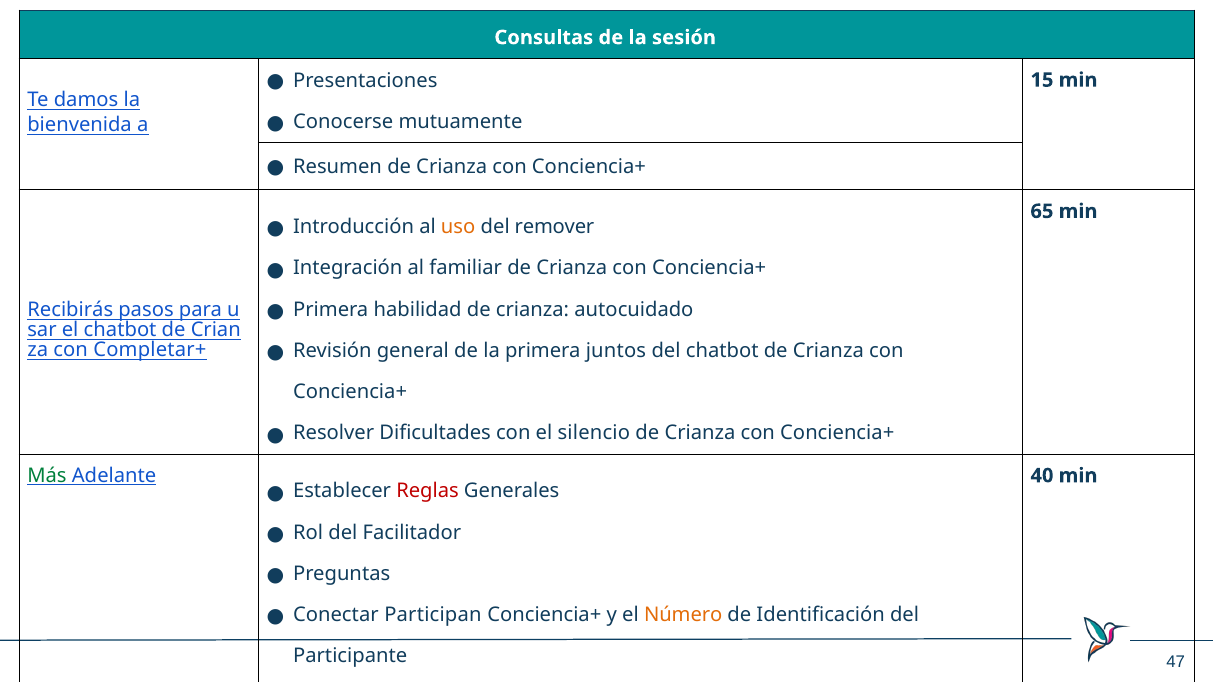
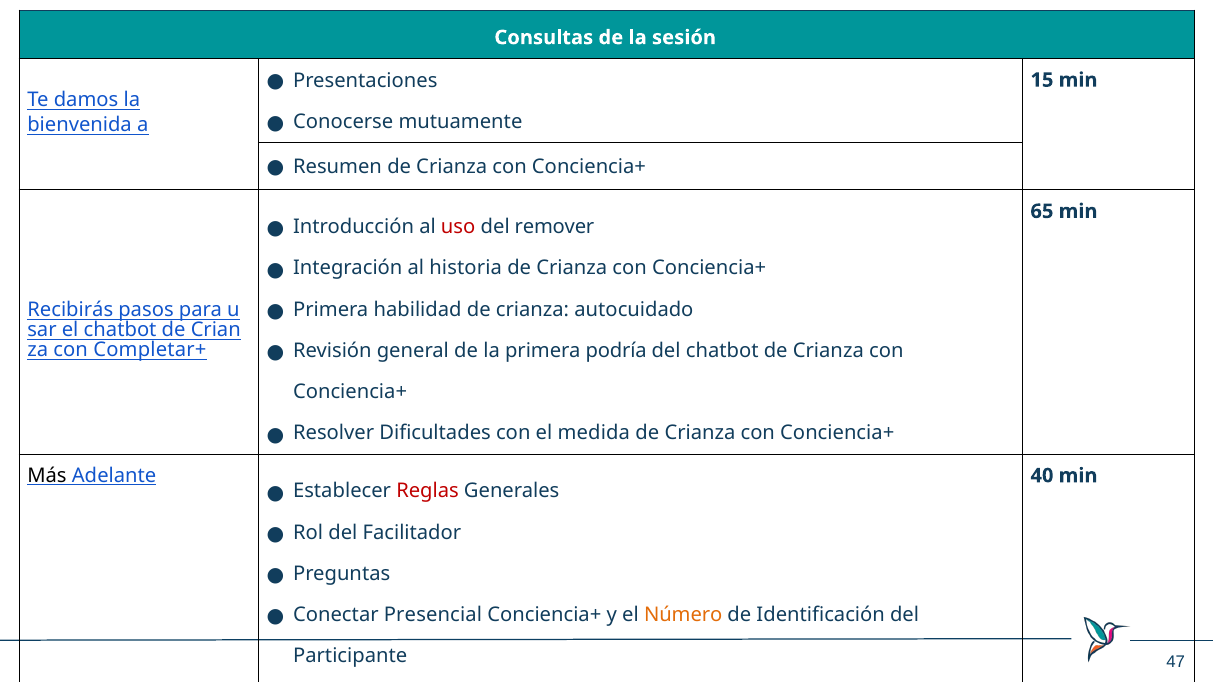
uso colour: orange -> red
familiar: familiar -> historia
juntos: juntos -> podría
silencio: silencio -> medida
Más colour: green -> black
Participan: Participan -> Presencial
